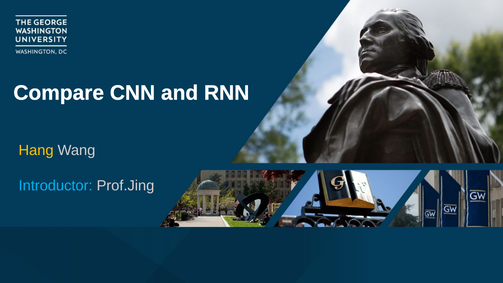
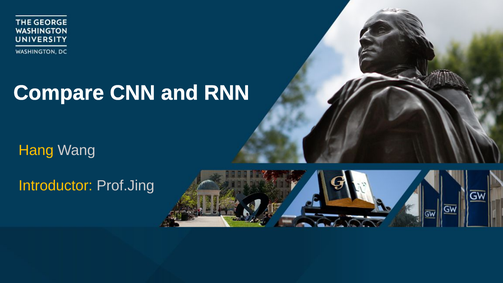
Introductor colour: light blue -> yellow
